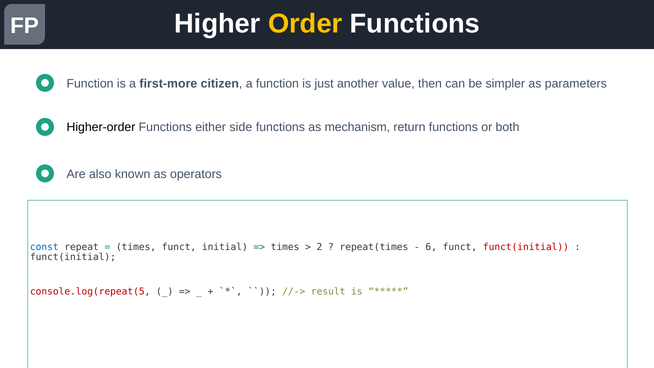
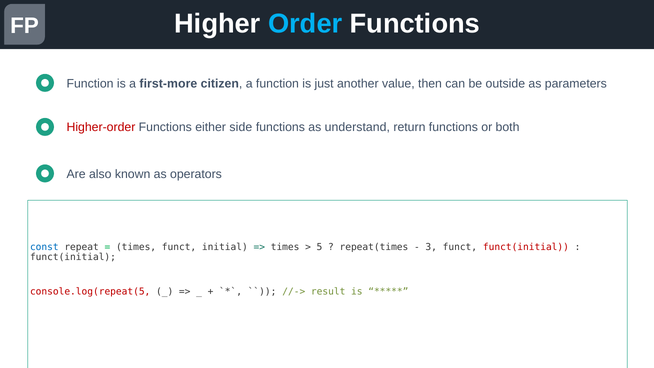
Order colour: yellow -> light blue
simpler: simpler -> outside
Higher-order colour: black -> red
mechanism: mechanism -> understand
2: 2 -> 5
6: 6 -> 3
